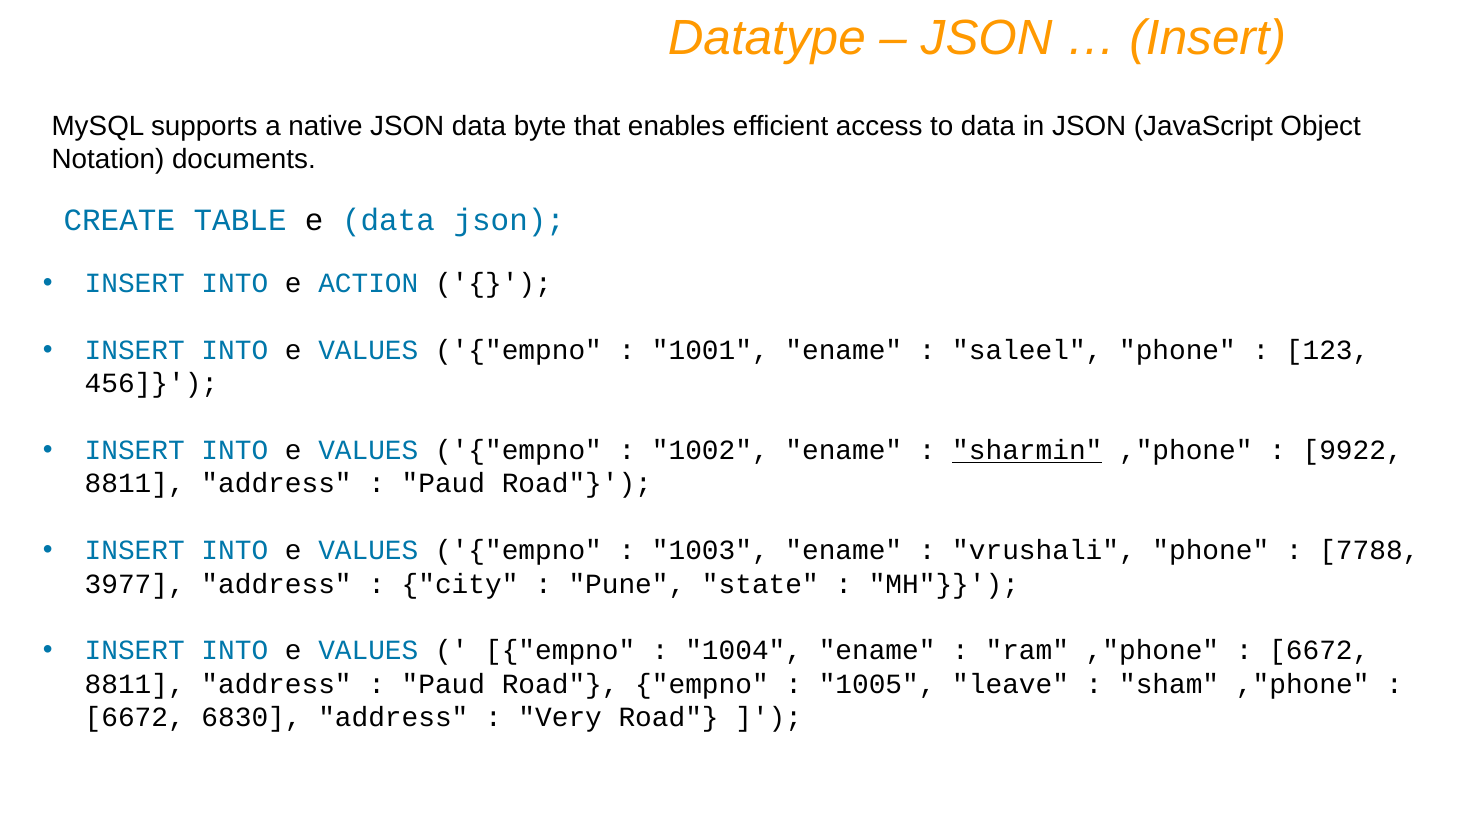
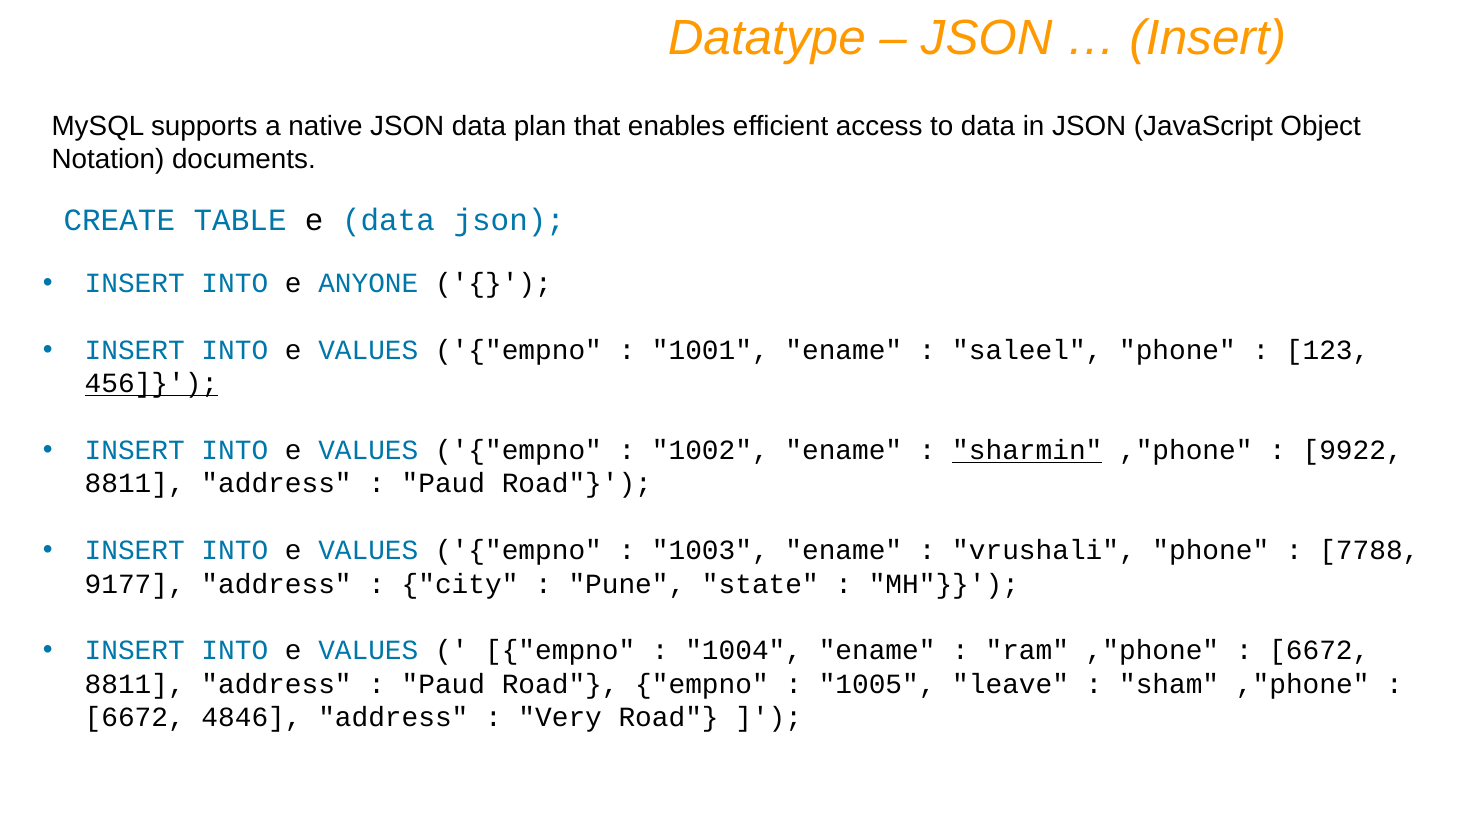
byte: byte -> plan
ACTION: ACTION -> ANYONE
456 underline: none -> present
3977: 3977 -> 9177
6830: 6830 -> 4846
